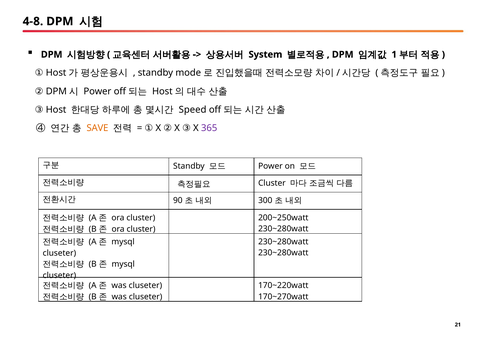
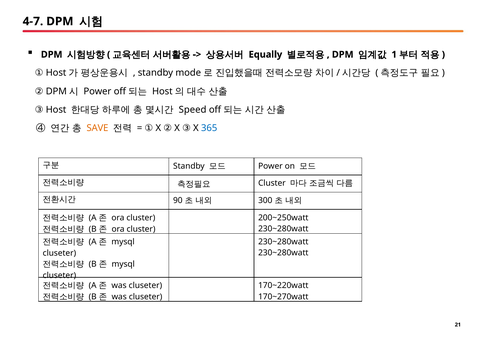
4-8: 4-8 -> 4-7
System: System -> Equally
365 colour: purple -> blue
